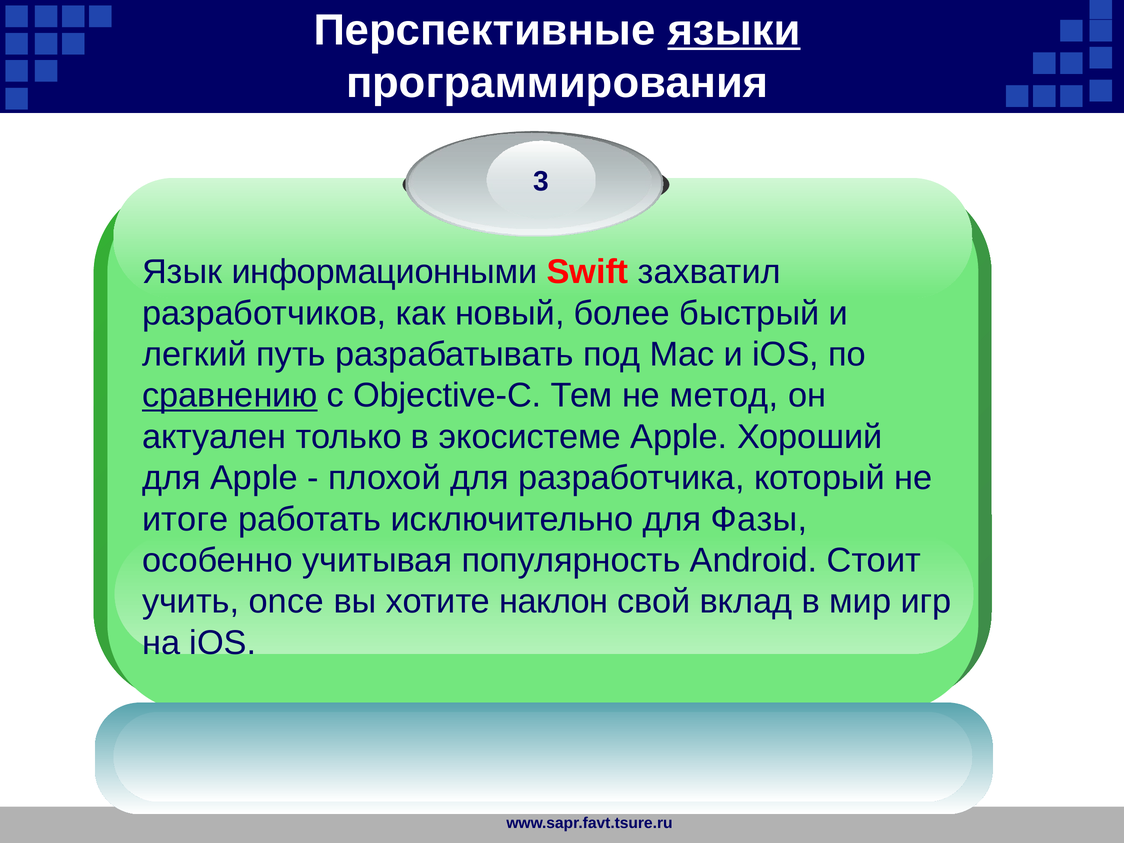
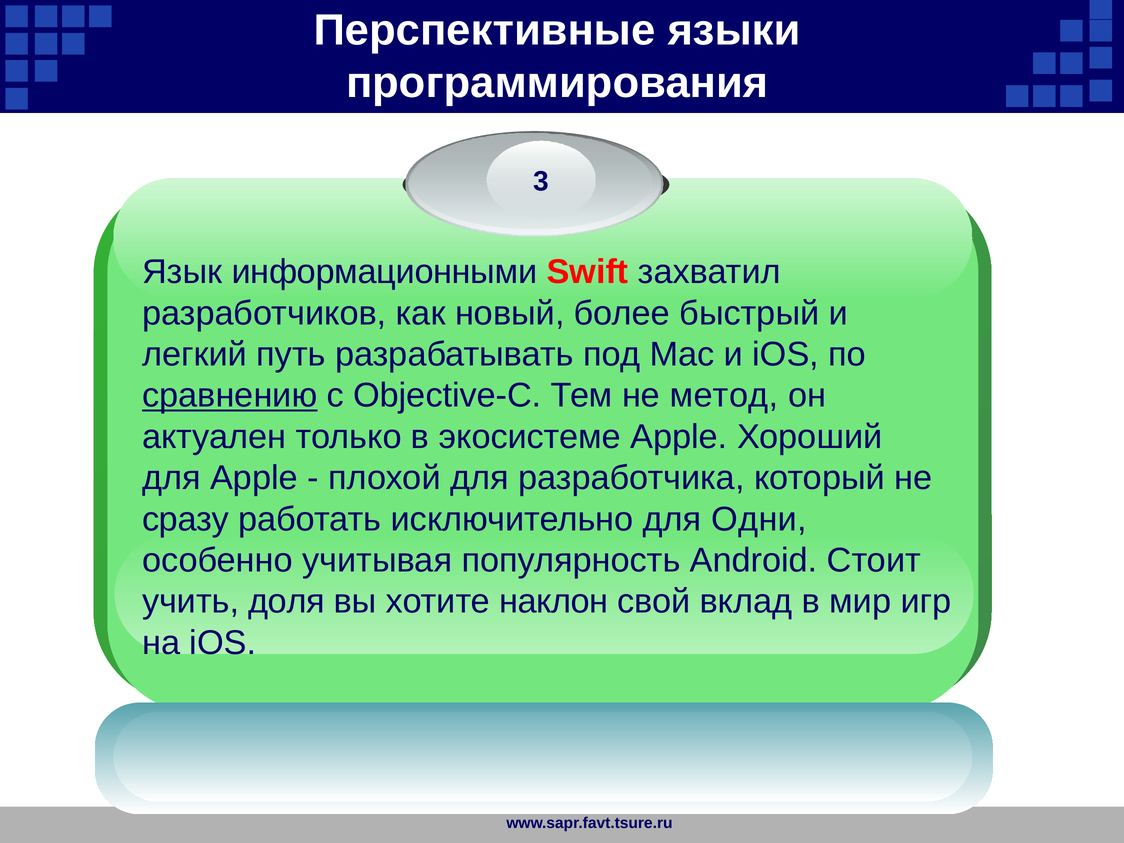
языки underline: present -> none
итоге: итоге -> сразу
Фазы: Фазы -> Одни
once: once -> доля
